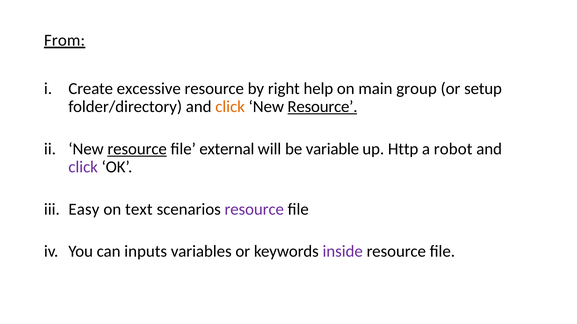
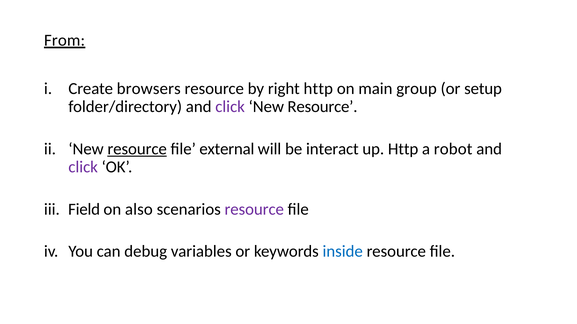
excessive: excessive -> browsers
right help: help -> http
click at (230, 107) colour: orange -> purple
Resource at (323, 107) underline: present -> none
variable: variable -> interact
Easy: Easy -> Field
text: text -> also
inputs: inputs -> debug
inside colour: purple -> blue
